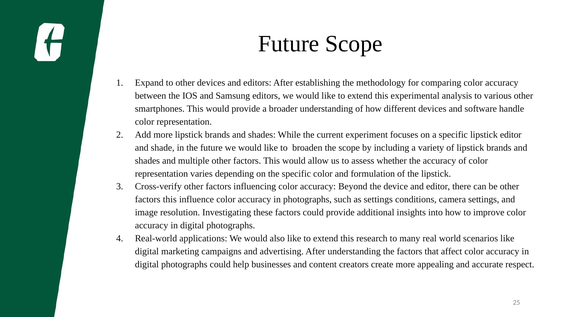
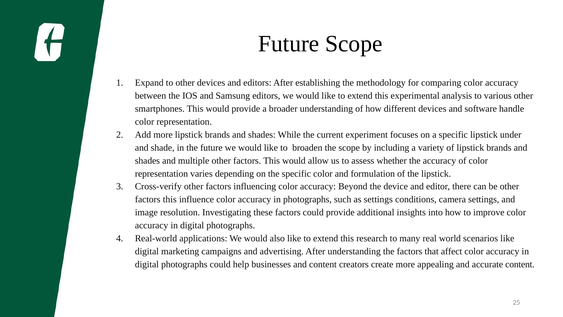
lipstick editor: editor -> under
accurate respect: respect -> content
